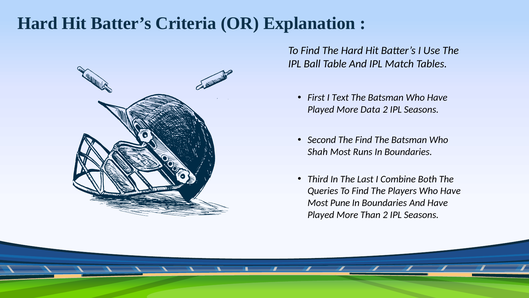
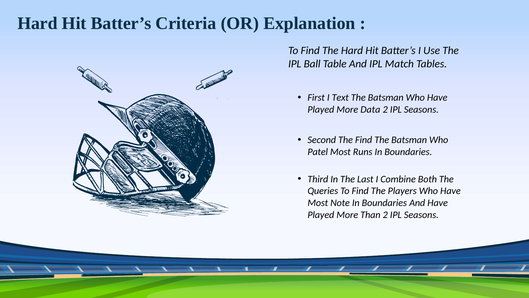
Shah: Shah -> Patel
Pune: Pune -> Note
